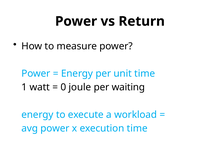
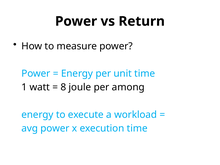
0: 0 -> 8
waiting: waiting -> among
